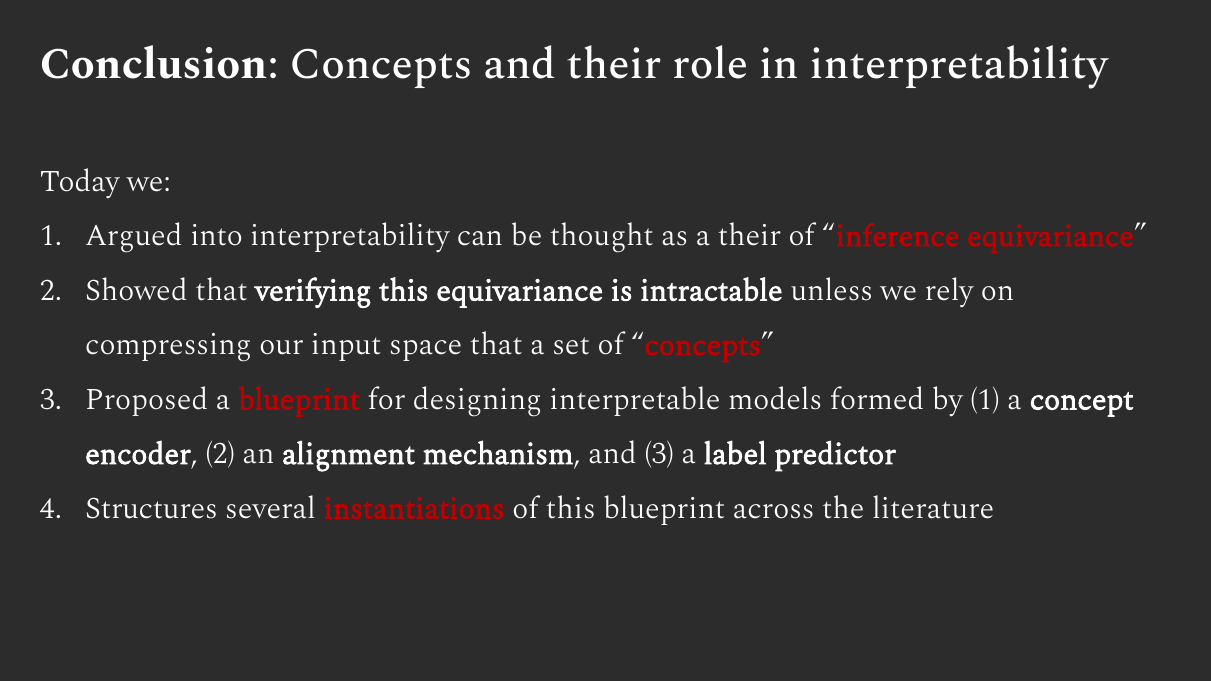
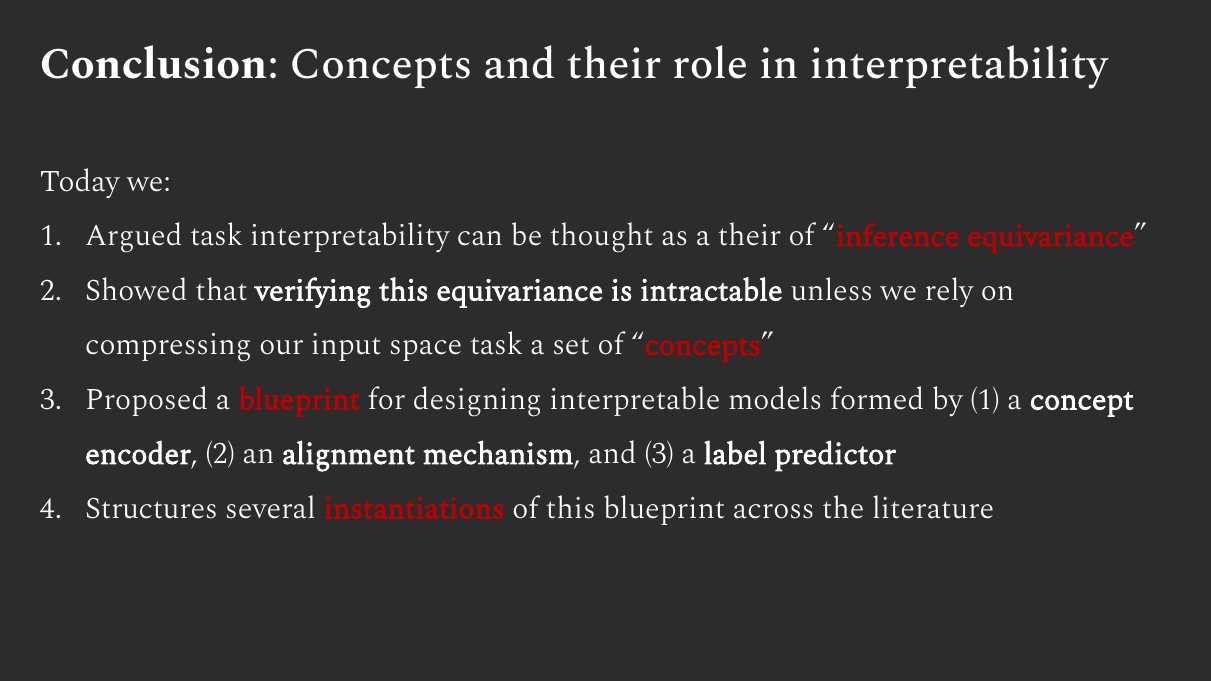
Argued into: into -> task
space that: that -> task
